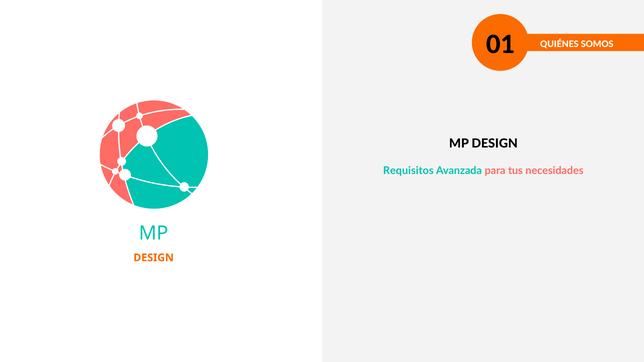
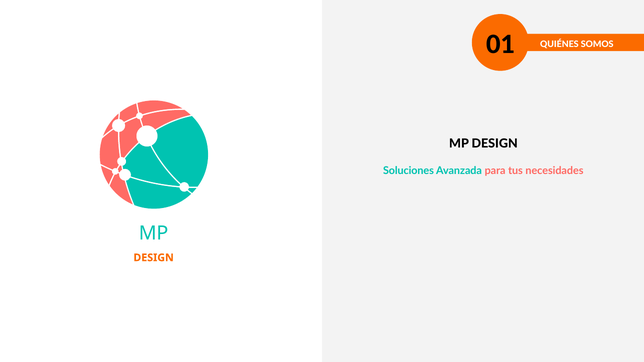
Requisitos: Requisitos -> Soluciones
